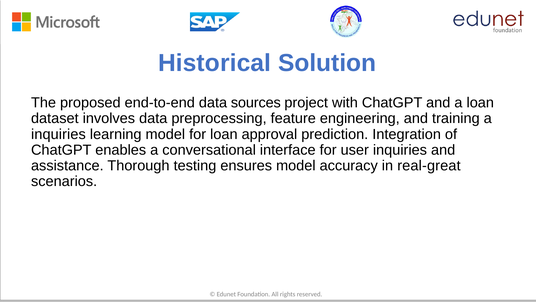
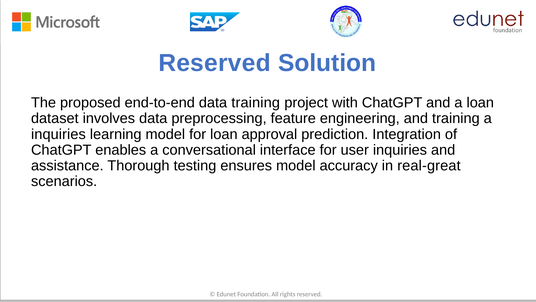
Historical at (215, 63): Historical -> Reserved
data sources: sources -> training
